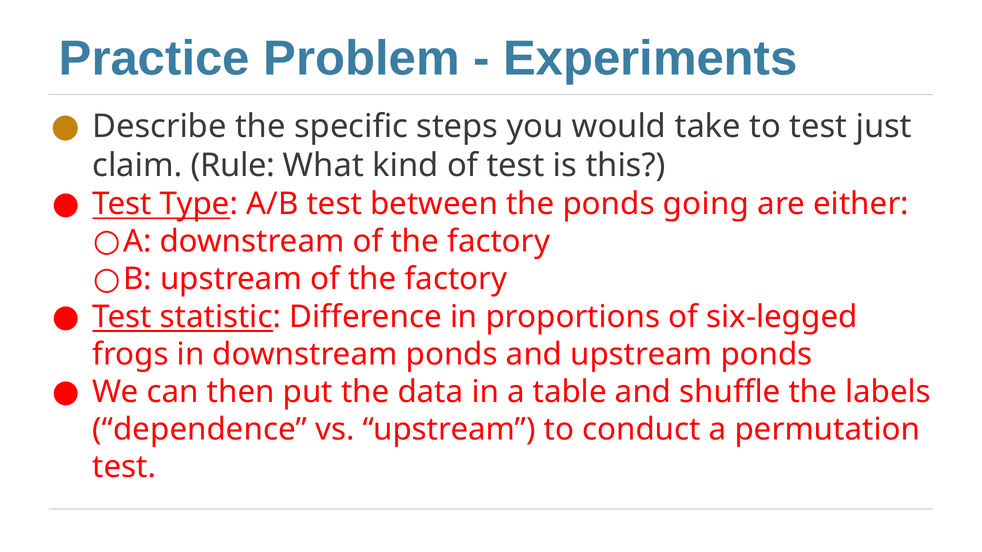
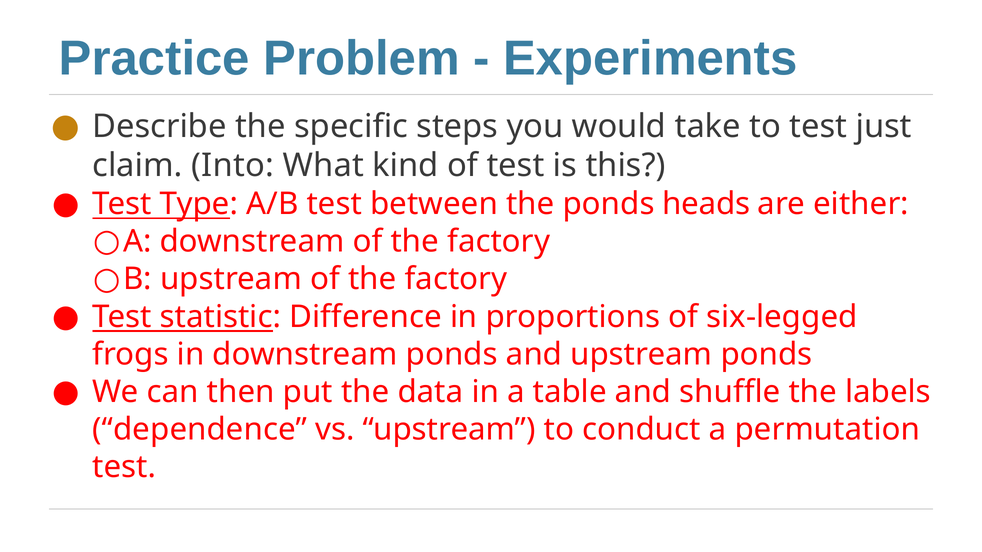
Rule: Rule -> Into
going: going -> heads
